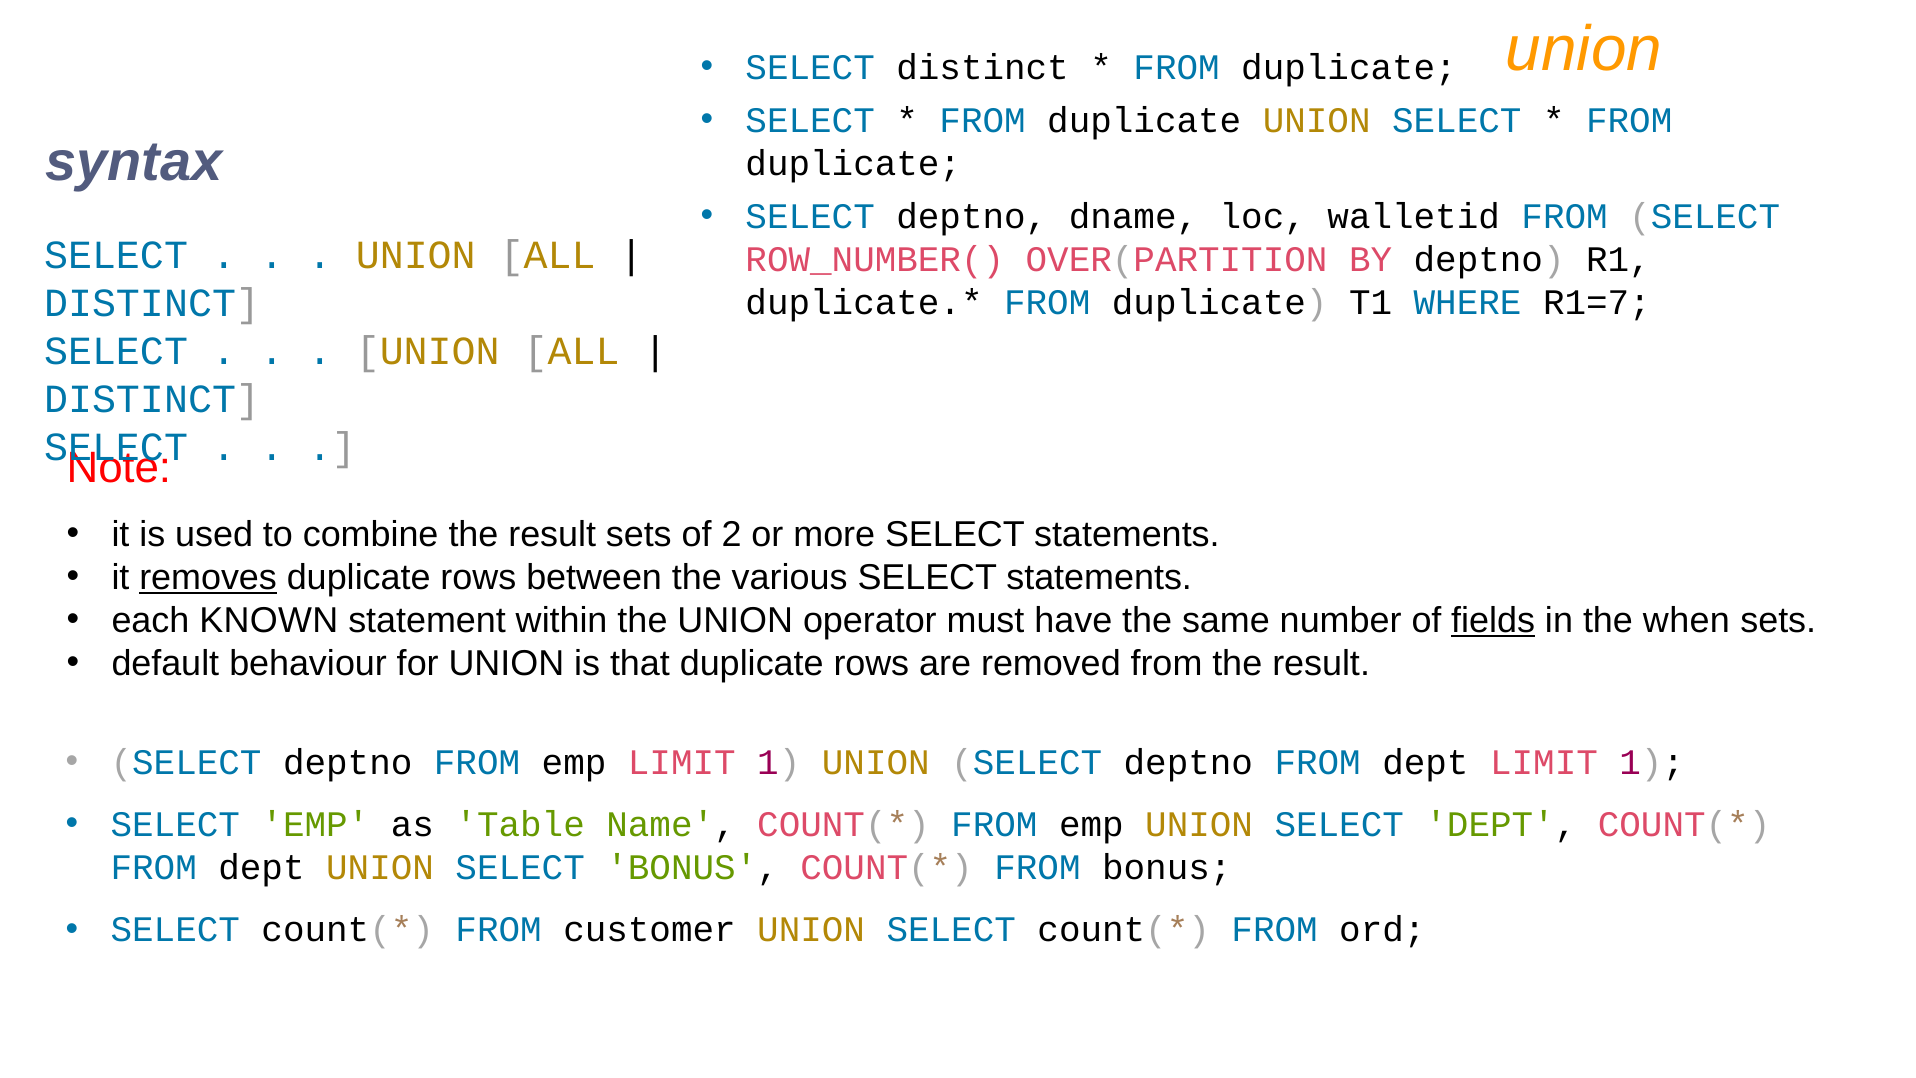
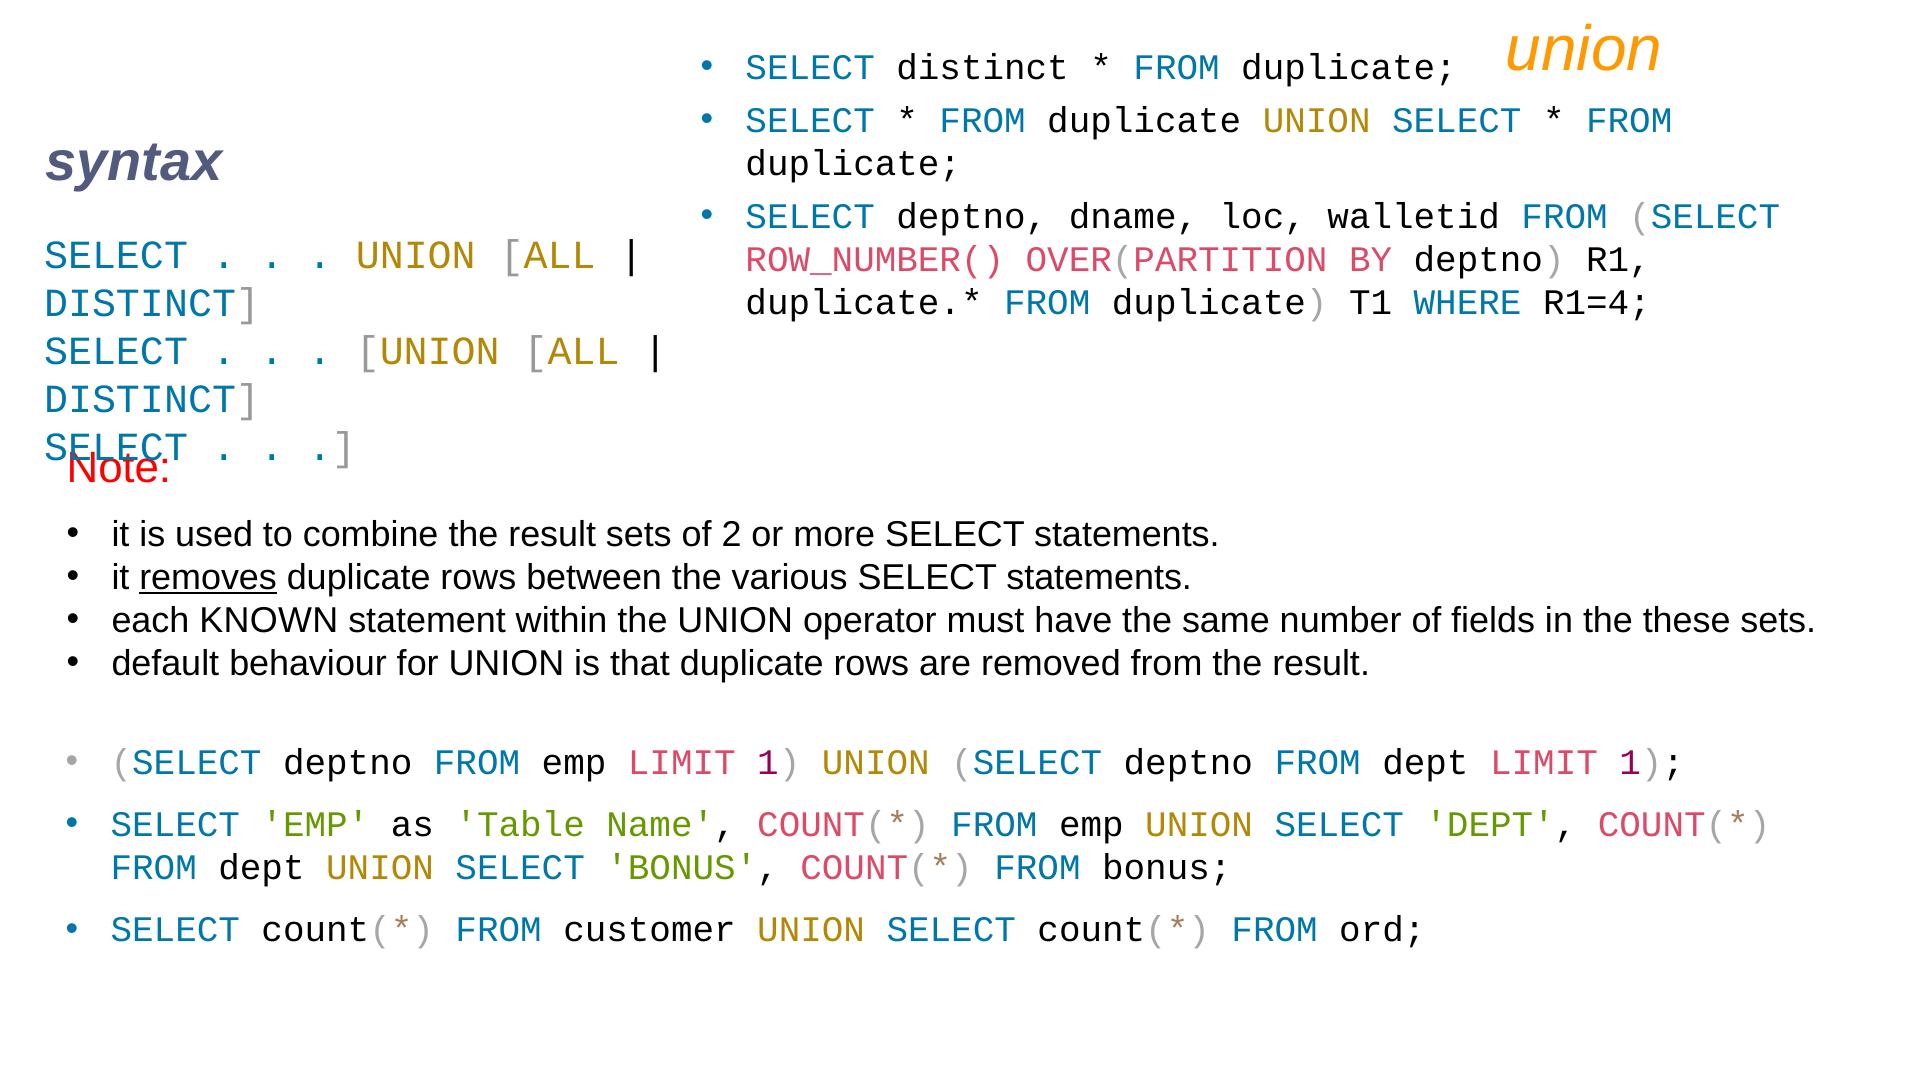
R1=7: R1=7 -> R1=4
fields underline: present -> none
when: when -> these
